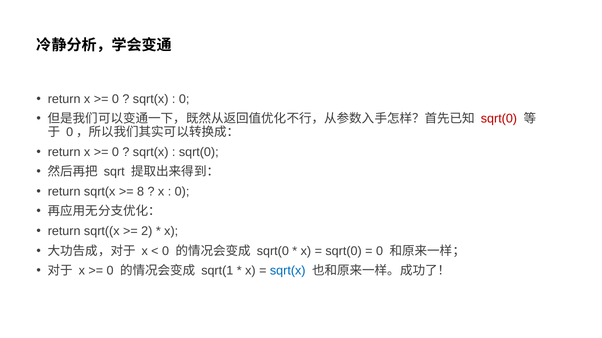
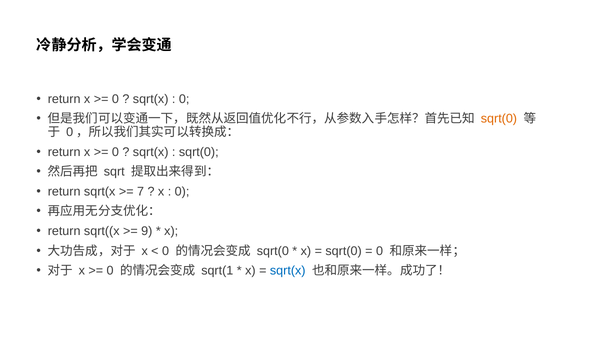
sqrt(0 at (499, 119) colour: red -> orange
8: 8 -> 7
2: 2 -> 9
